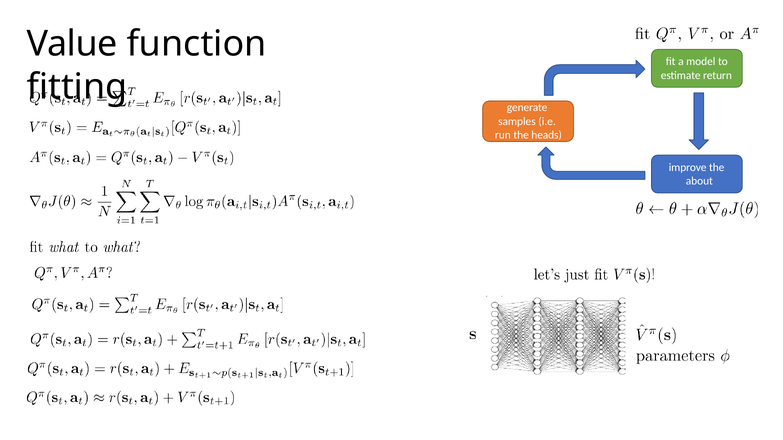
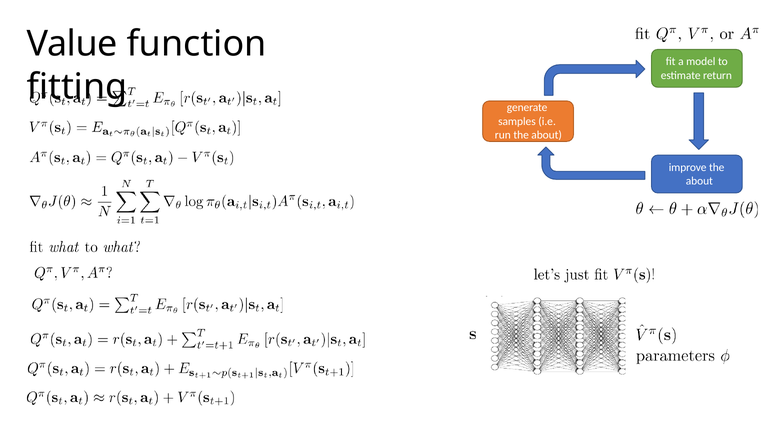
run the heads: heads -> about
